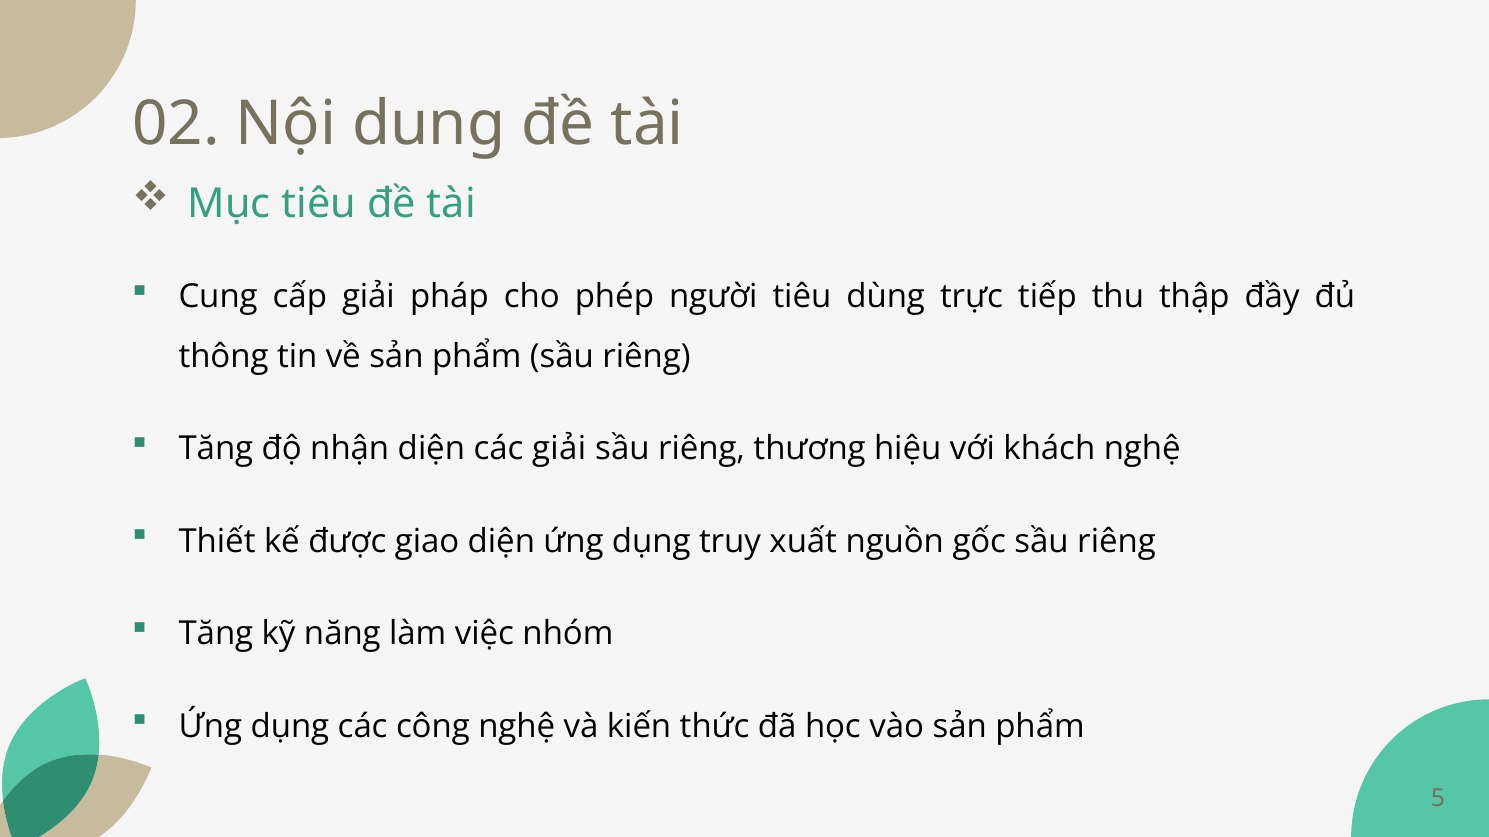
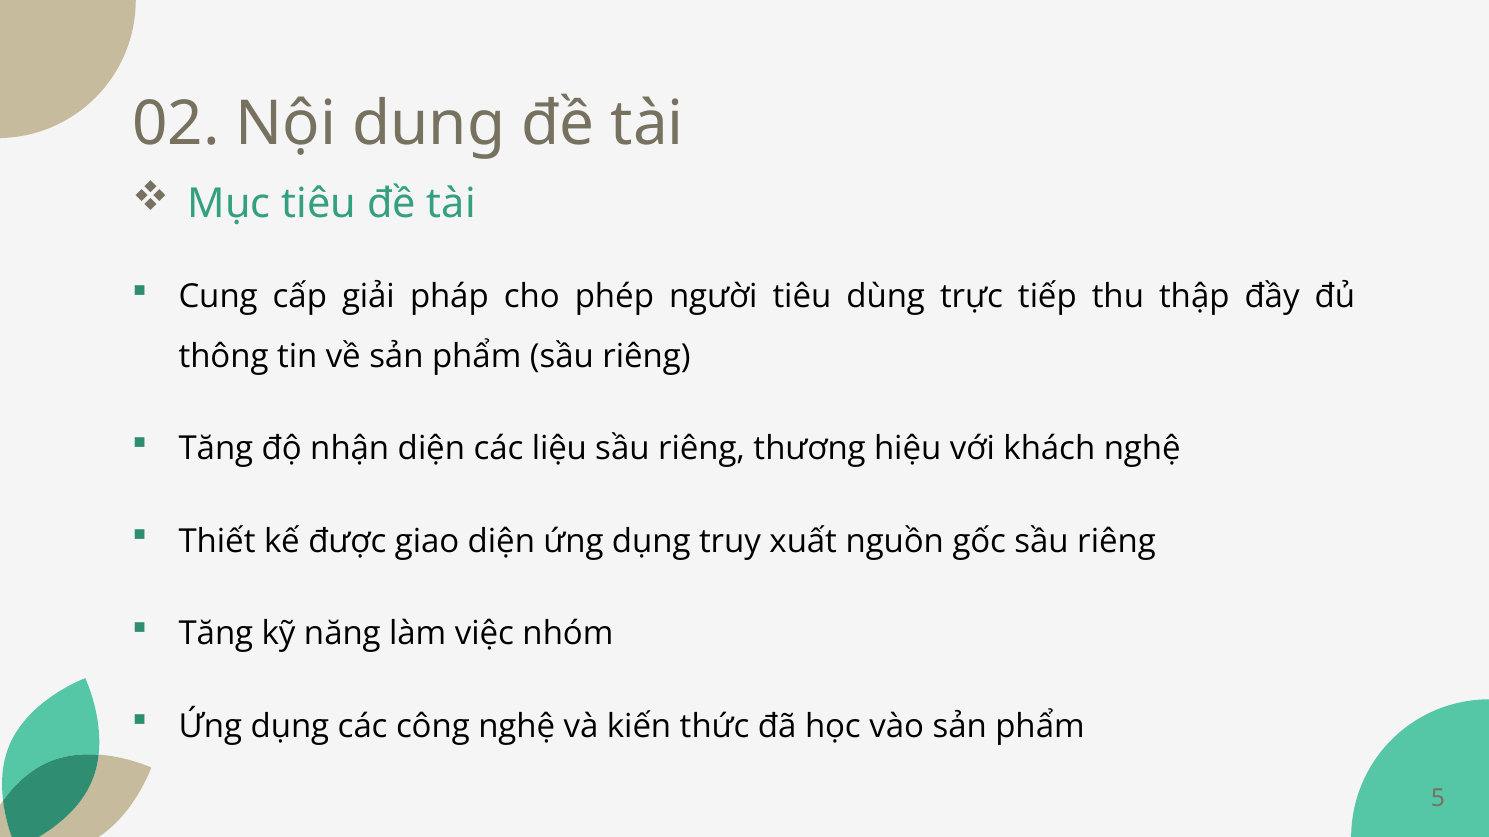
các giải: giải -> liệu
